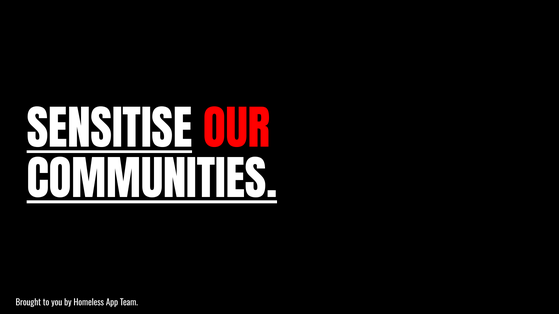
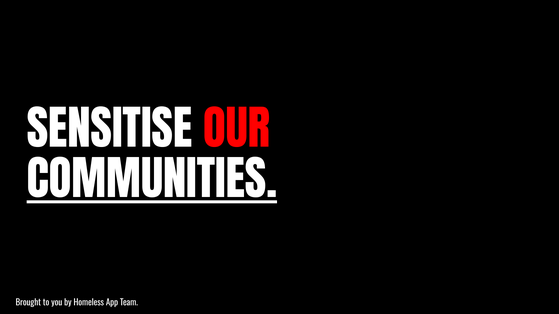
SENSITISE underline: present -> none
